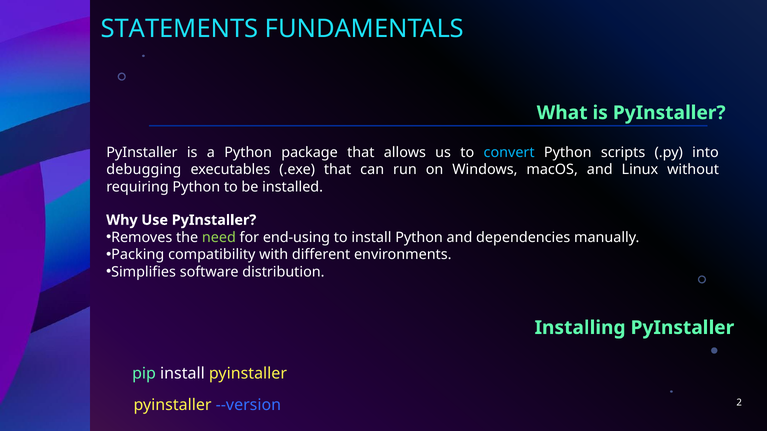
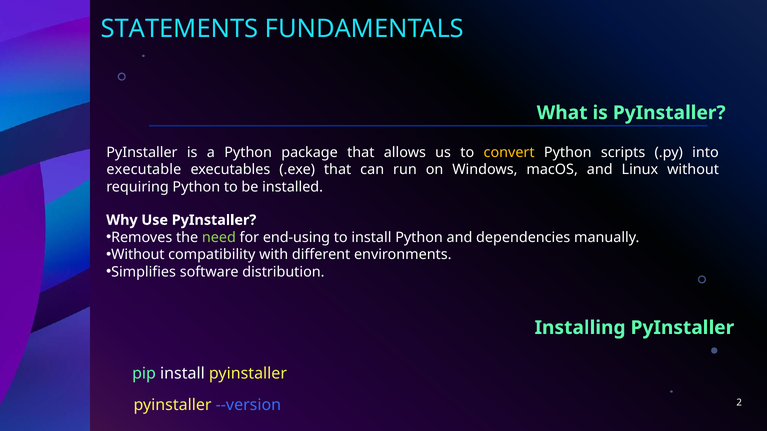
convert colour: light blue -> yellow
debugging: debugging -> executable
Packing at (138, 255): Packing -> Without
